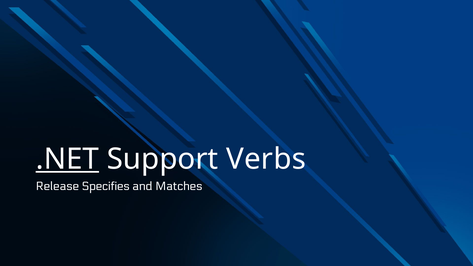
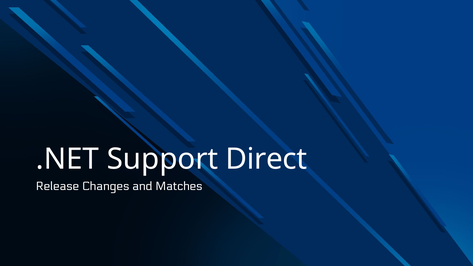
.NET underline: present -> none
Verbs: Verbs -> Direct
Specifies: Specifies -> Changes
